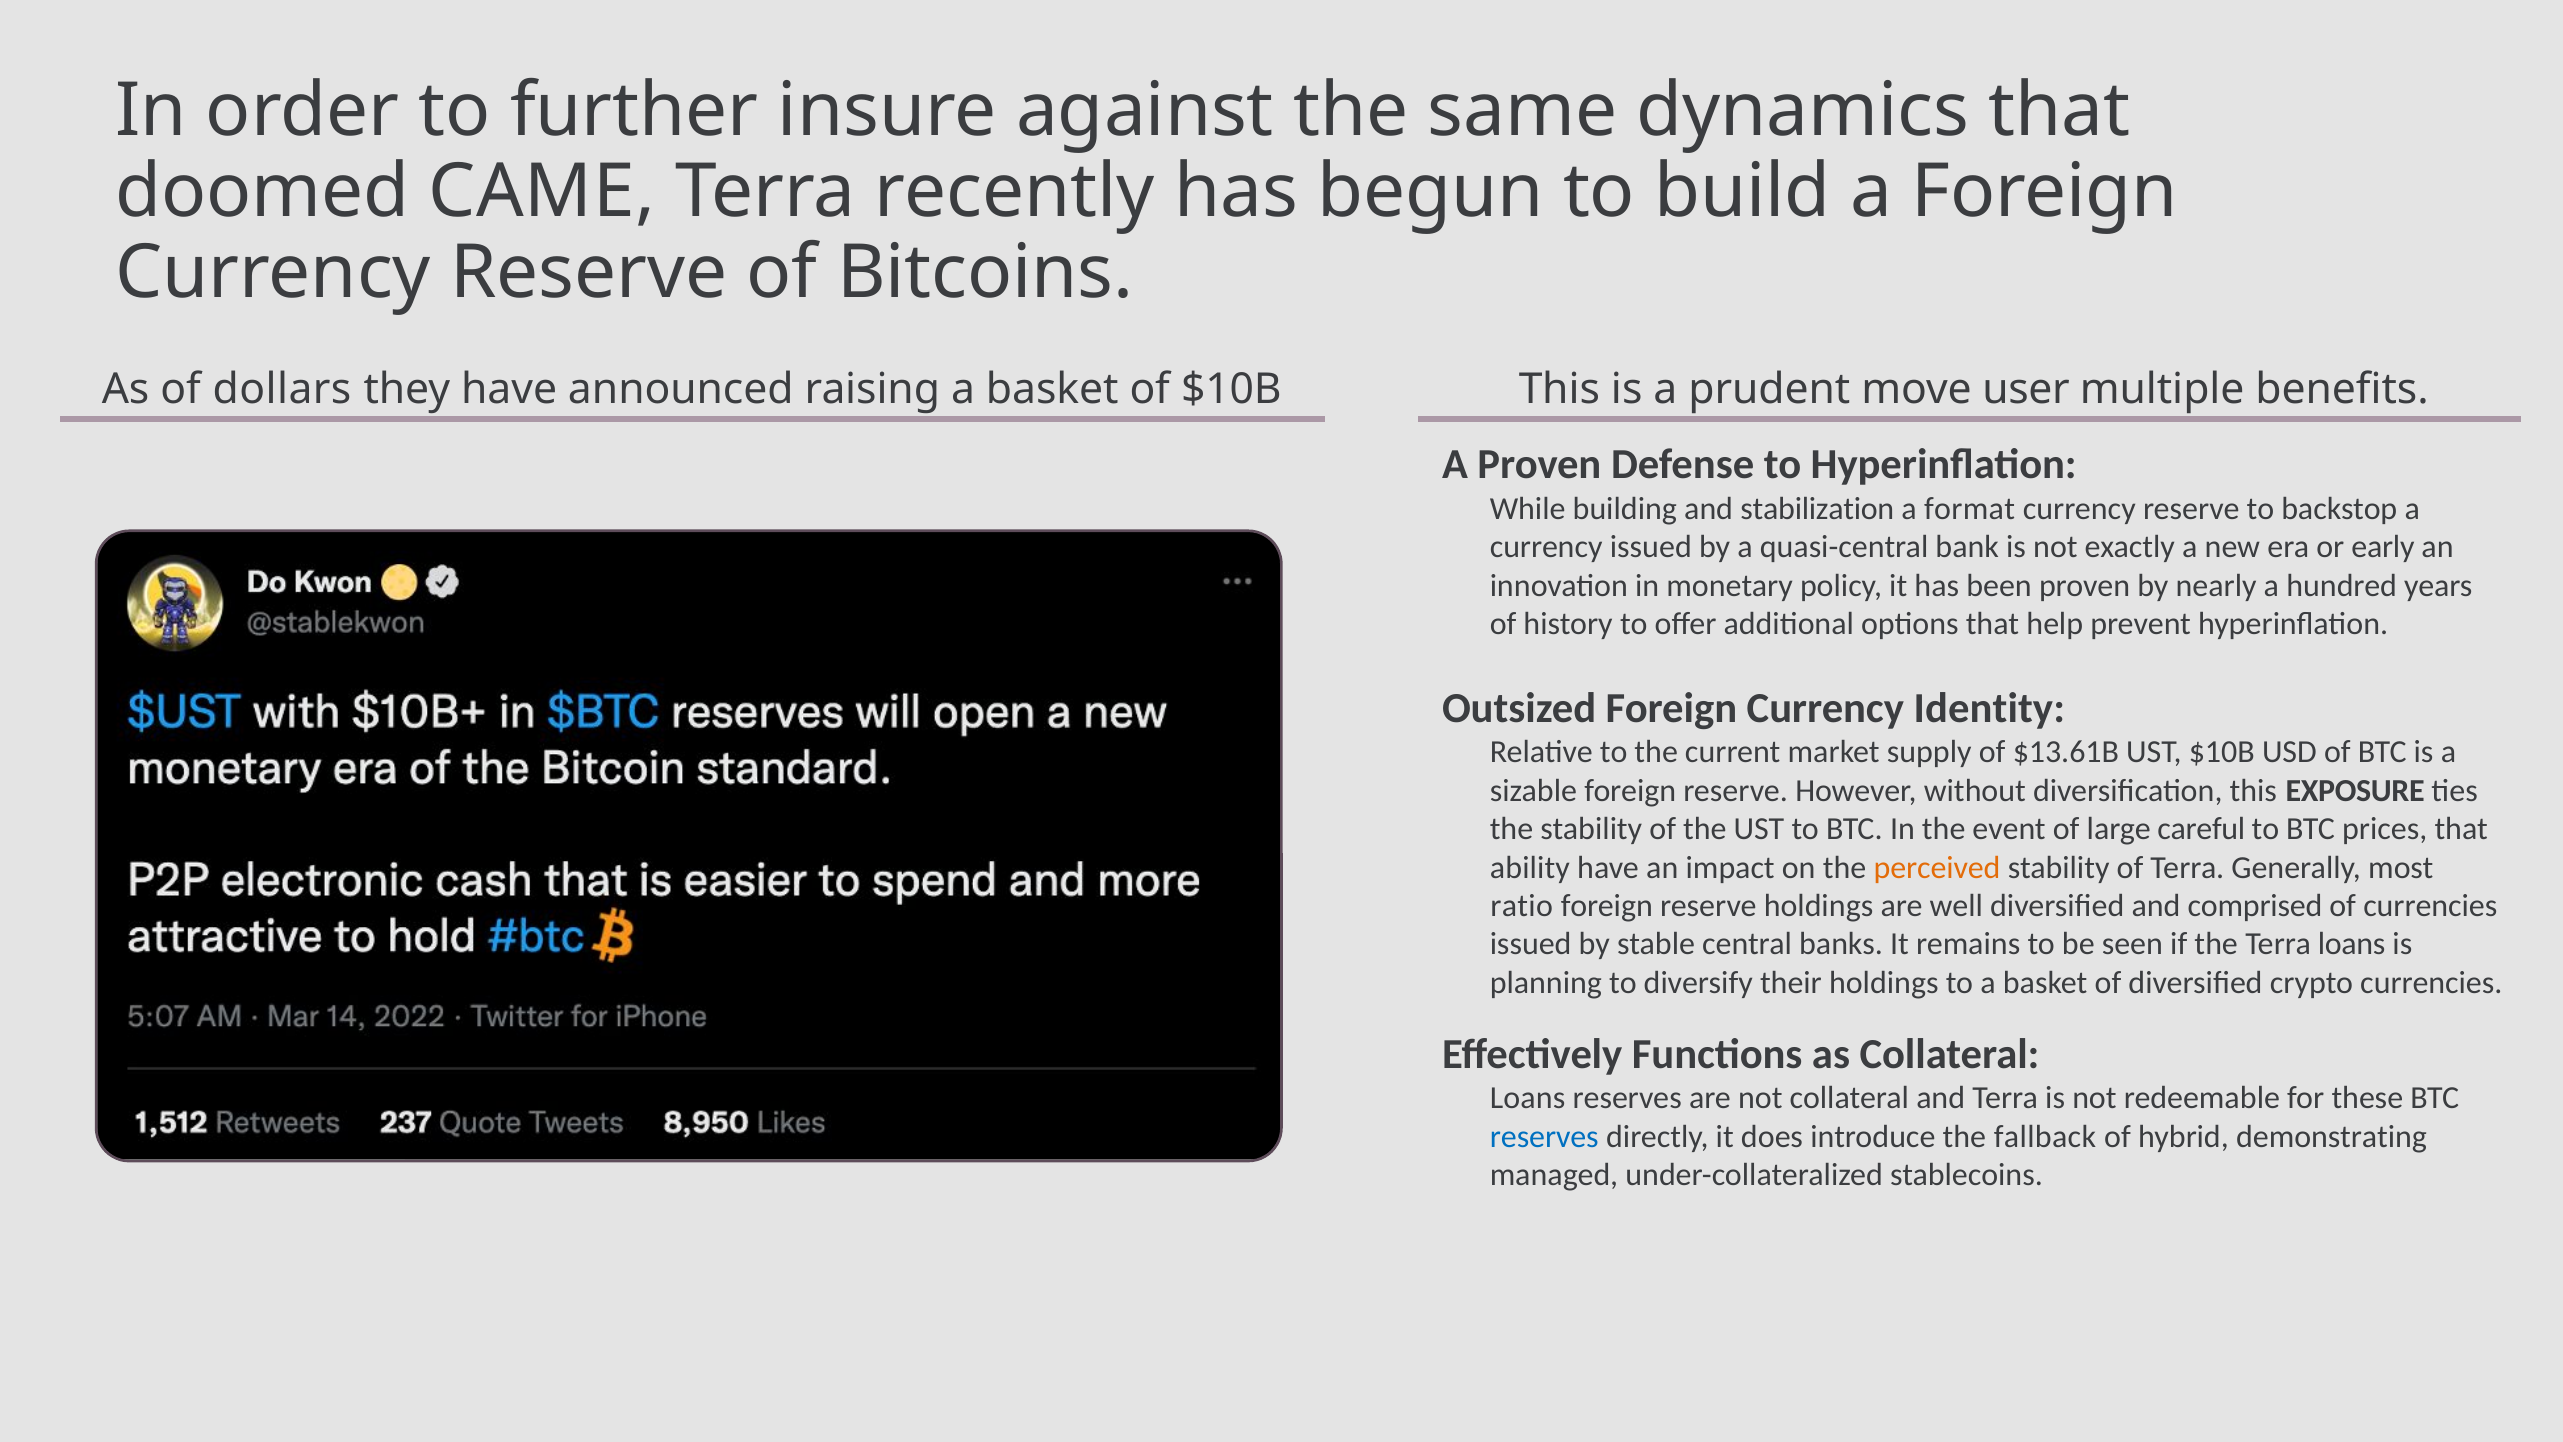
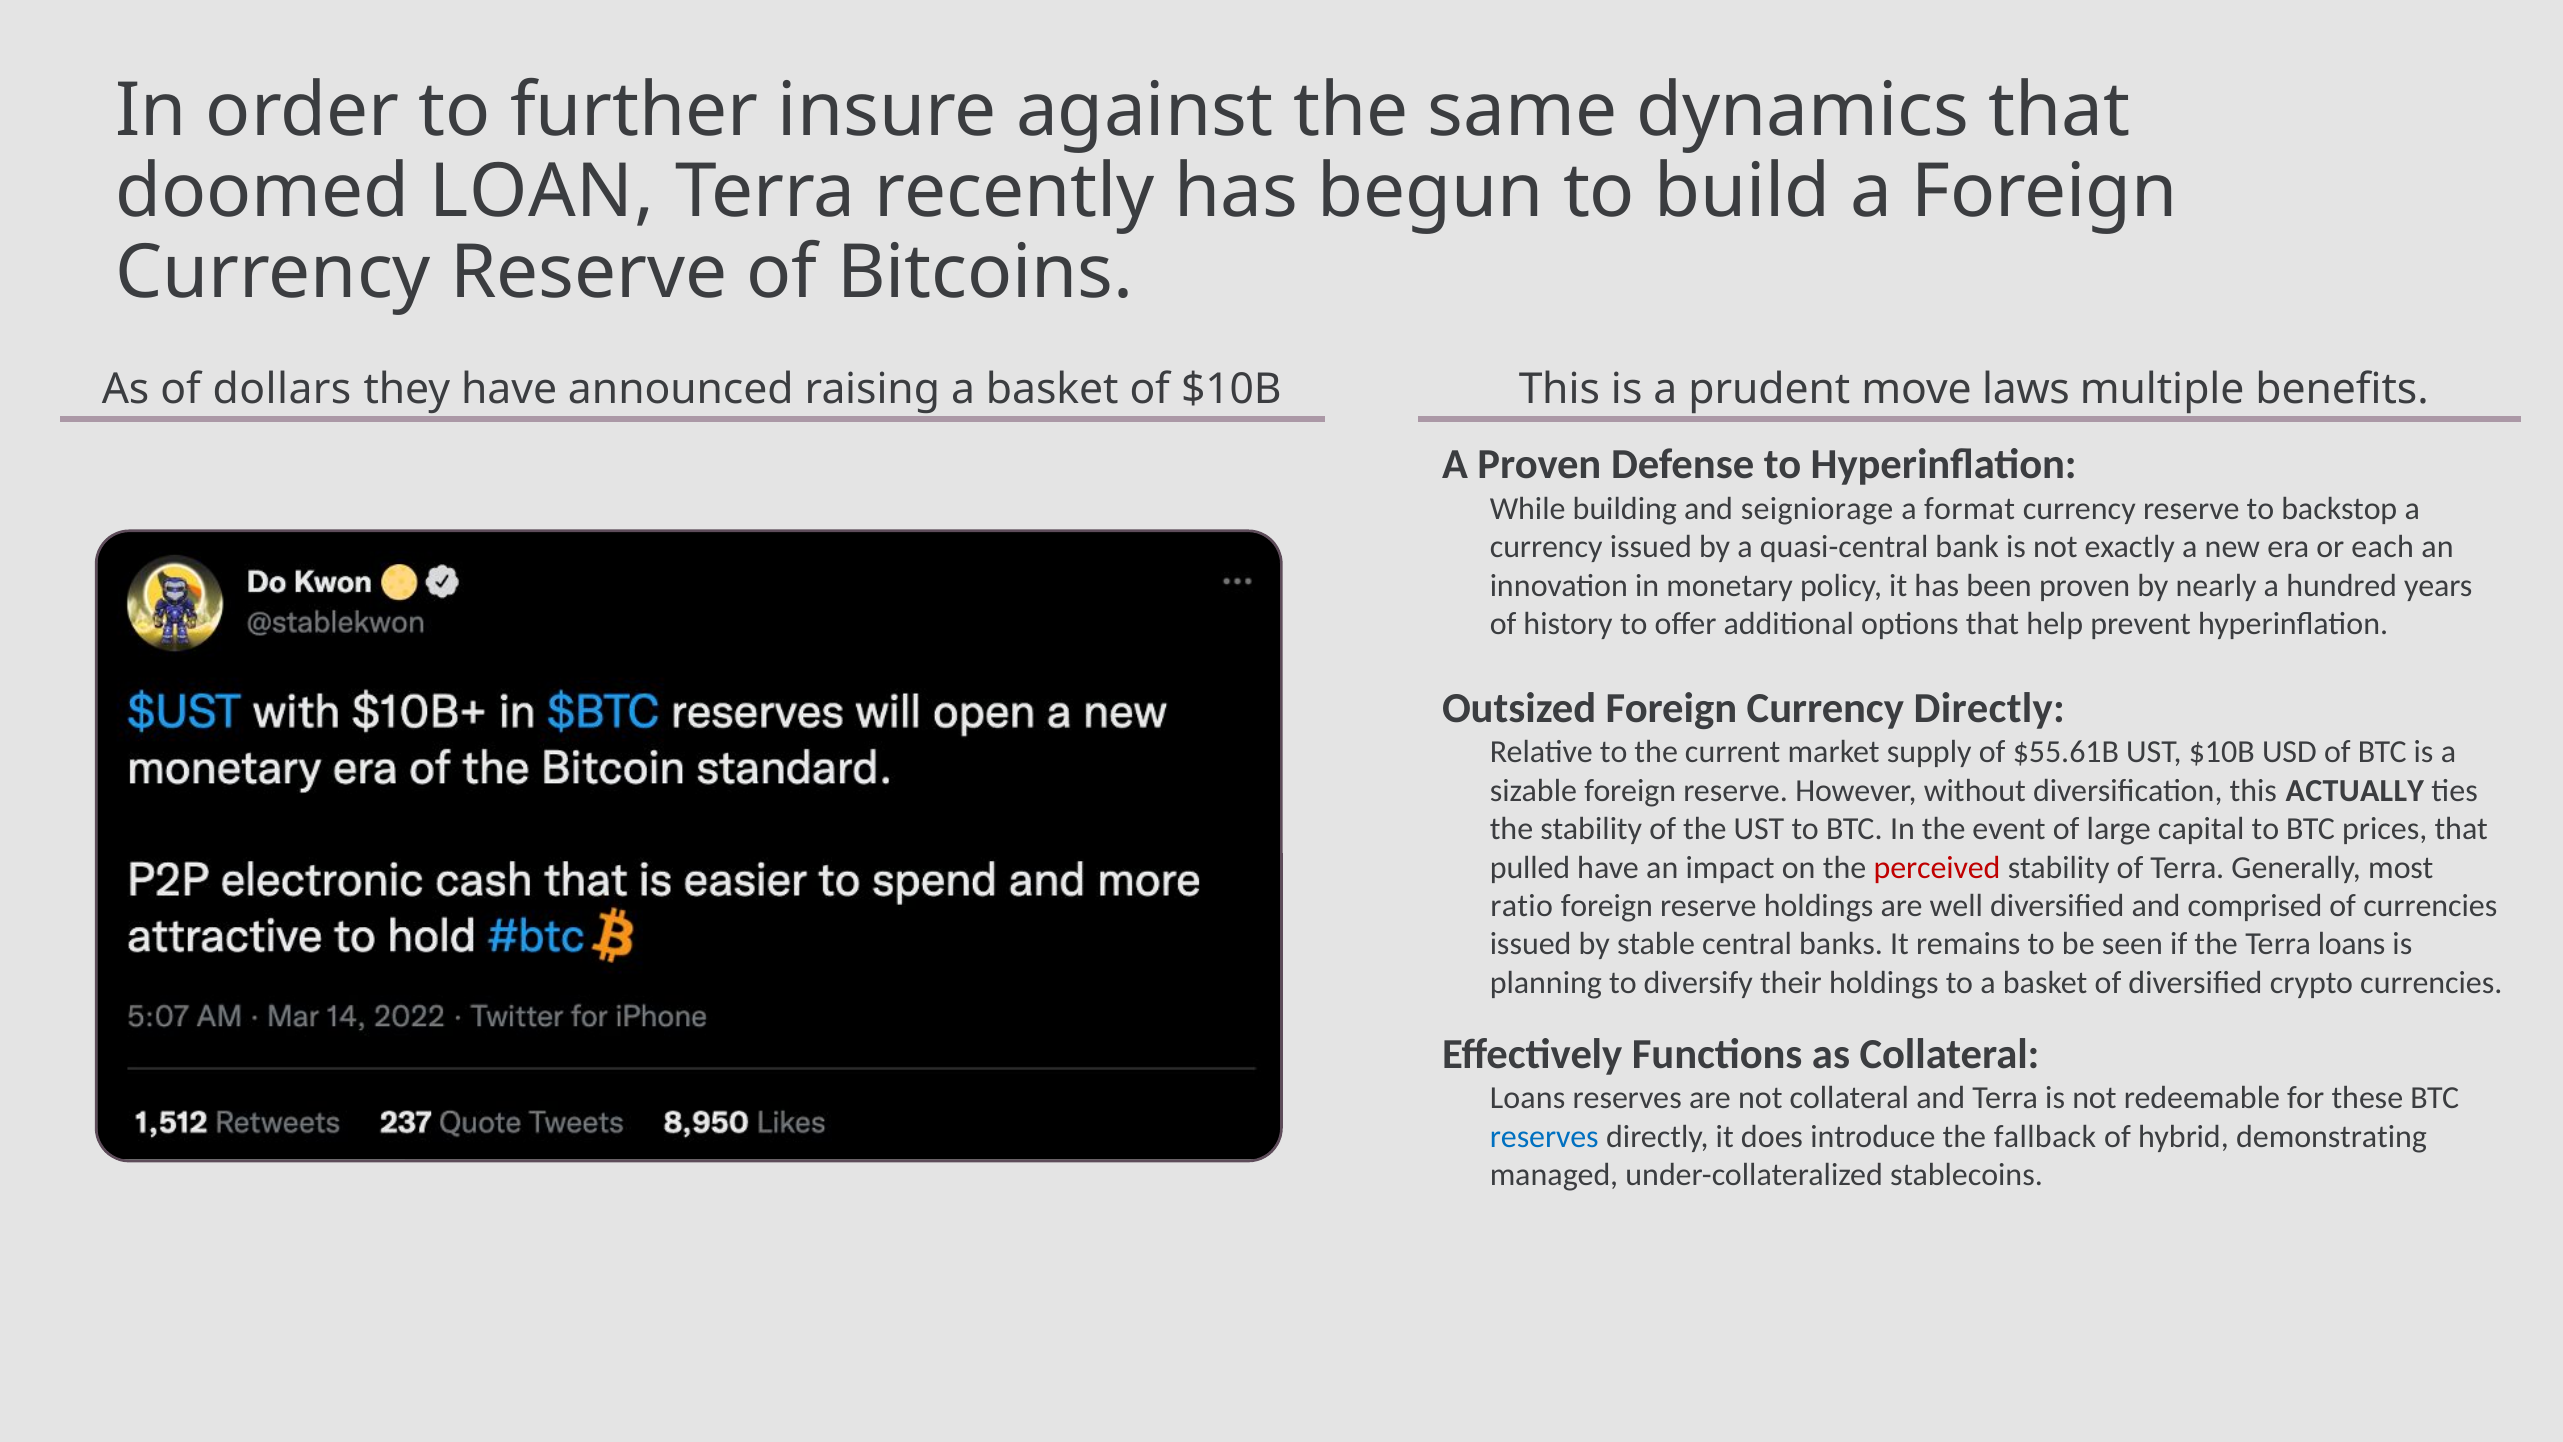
CAME: CAME -> LOAN
user: user -> laws
stabilization: stabilization -> seigniorage
early: early -> each
Currency Identity: Identity -> Directly
$13.61B: $13.61B -> $55.61B
EXPOSURE: EXPOSURE -> ACTUALLY
careful: careful -> capital
ability: ability -> pulled
perceived colour: orange -> red
